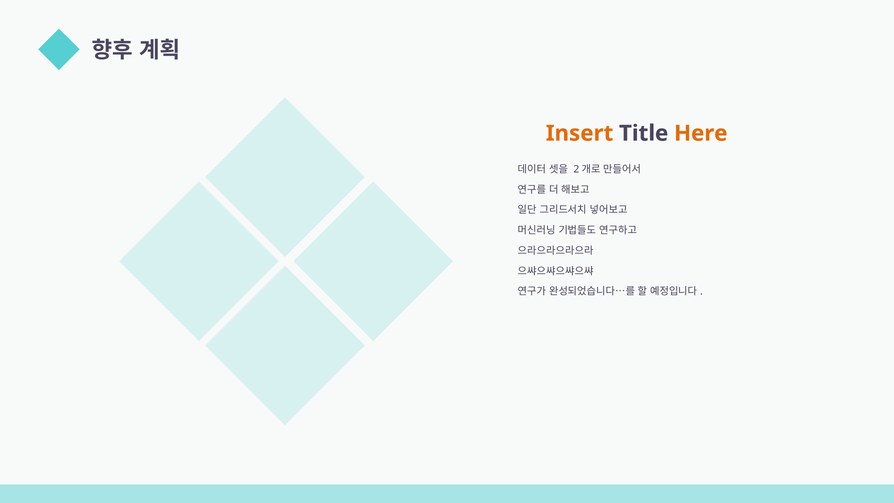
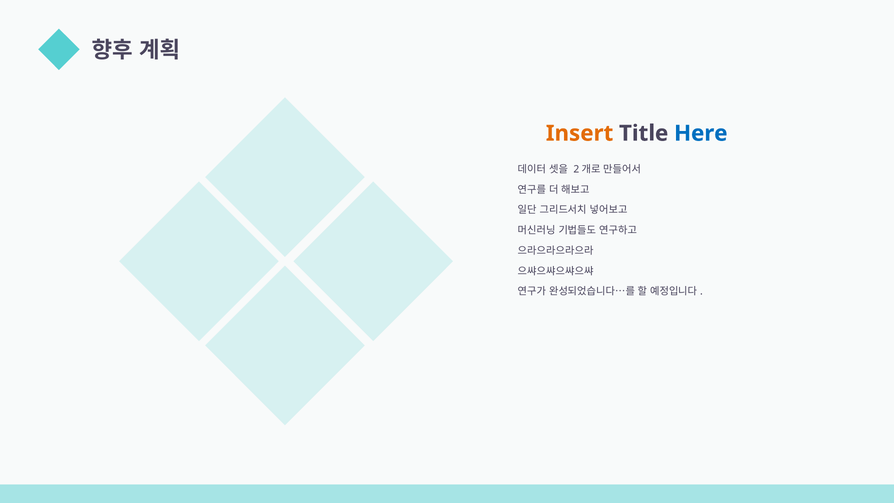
Here colour: orange -> blue
